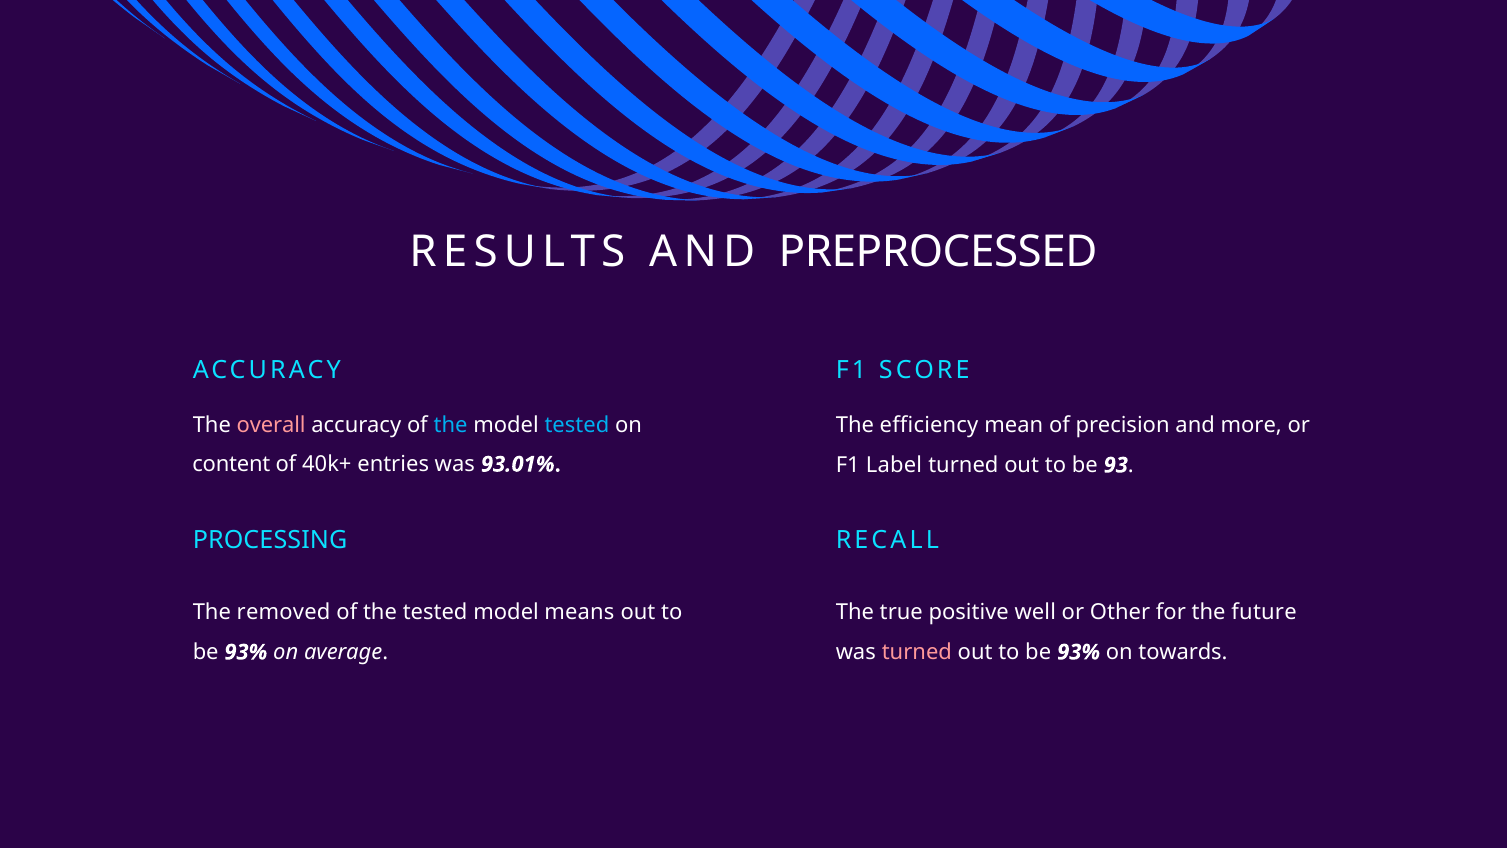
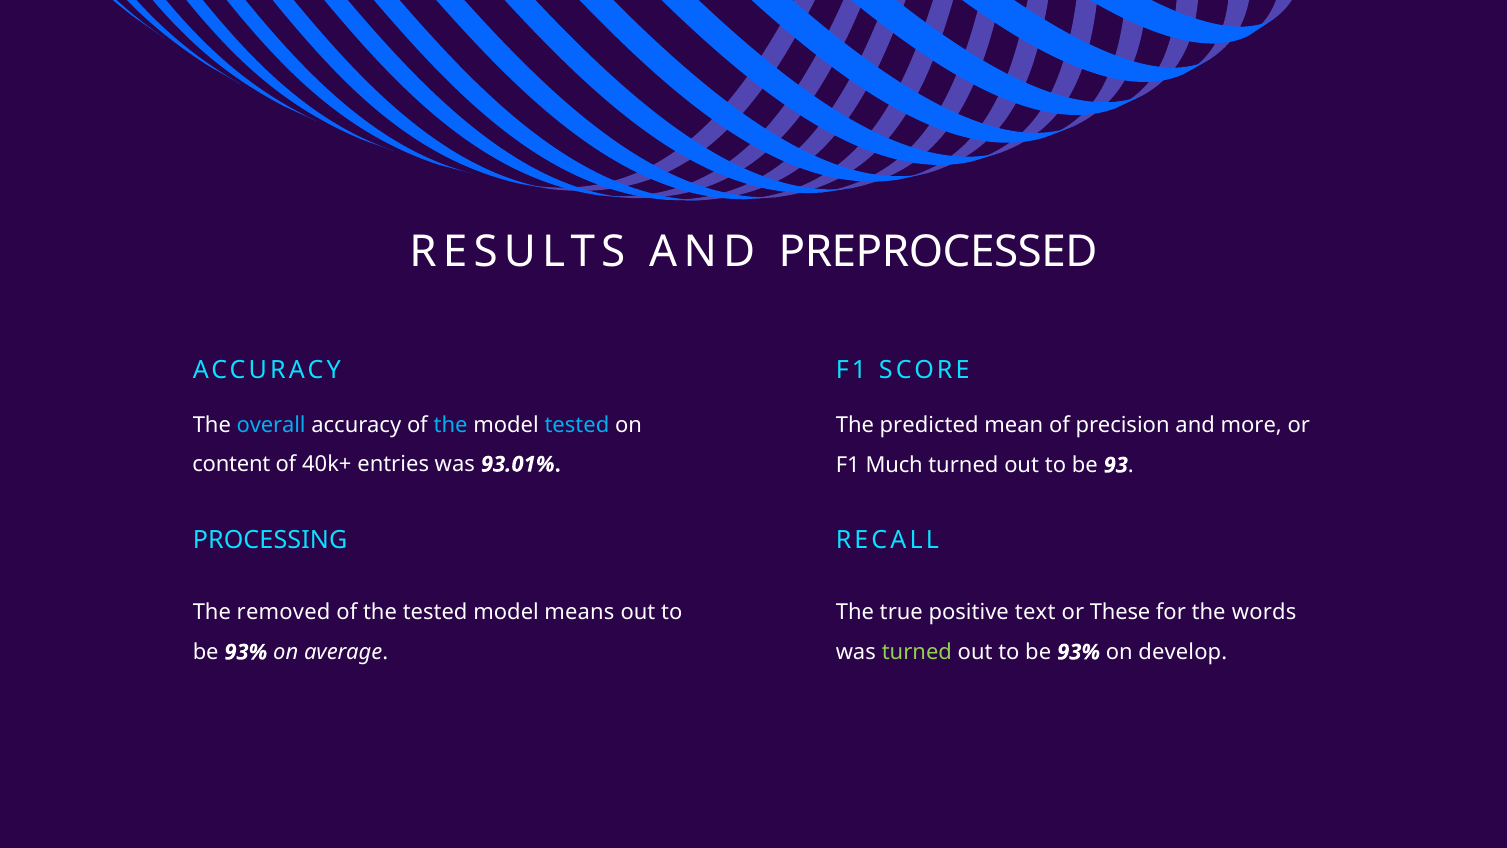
overall colour: pink -> light blue
efficiency: efficiency -> predicted
Label: Label -> Much
well: well -> text
Other: Other -> These
future: future -> words
turned at (917, 652) colour: pink -> light green
towards: towards -> develop
